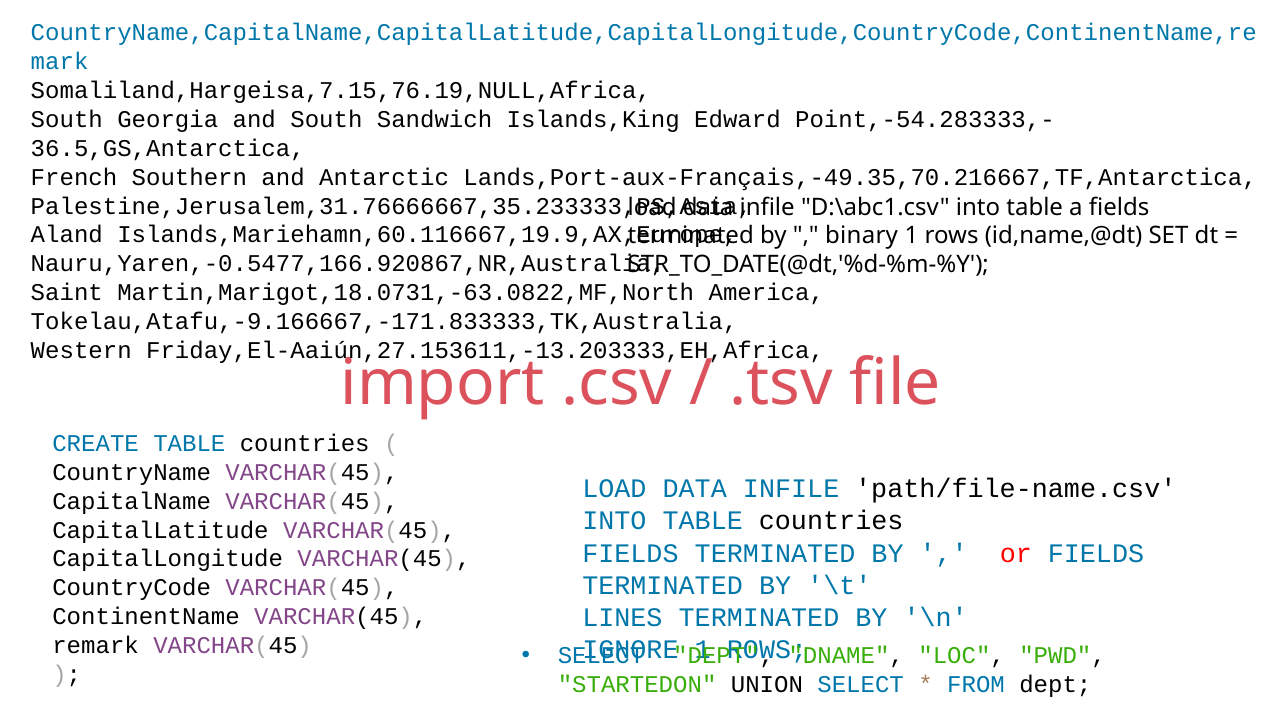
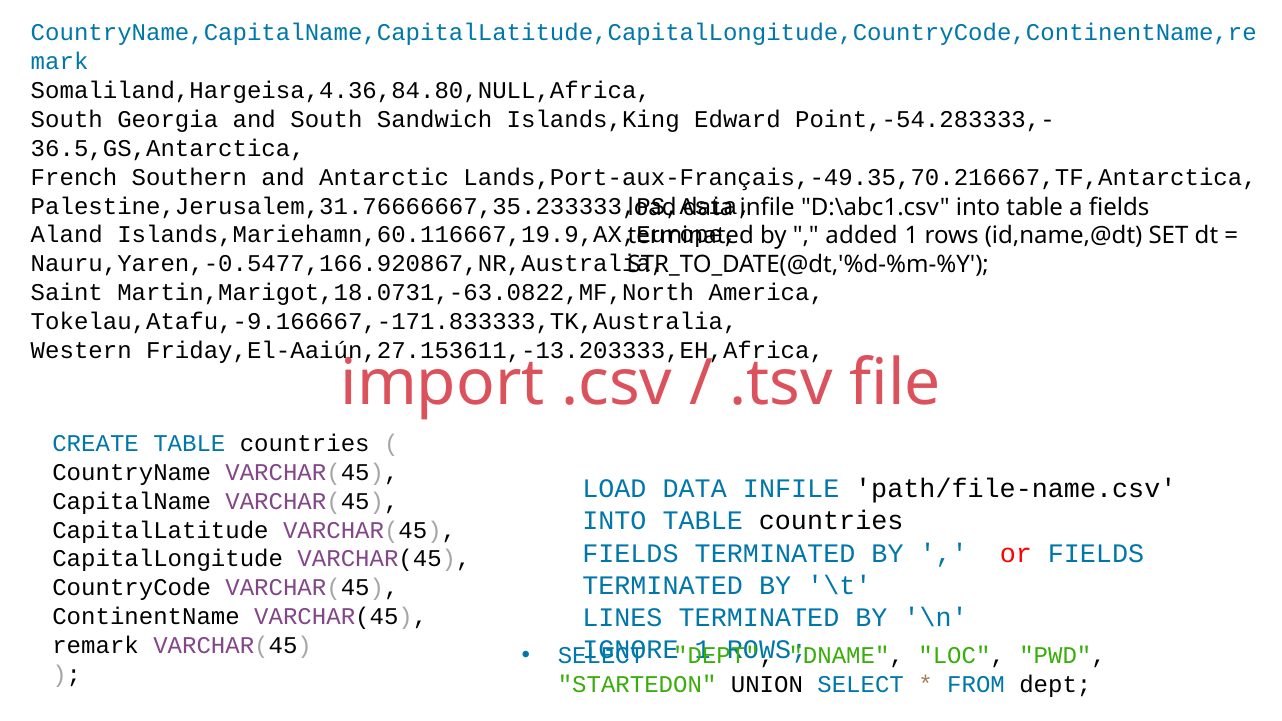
Somaliland,Hargeisa,7.15,76.19,NULL,Africa: Somaliland,Hargeisa,7.15,76.19,NULL,Africa -> Somaliland,Hargeisa,4.36,84.80,NULL,Africa
binary: binary -> added
